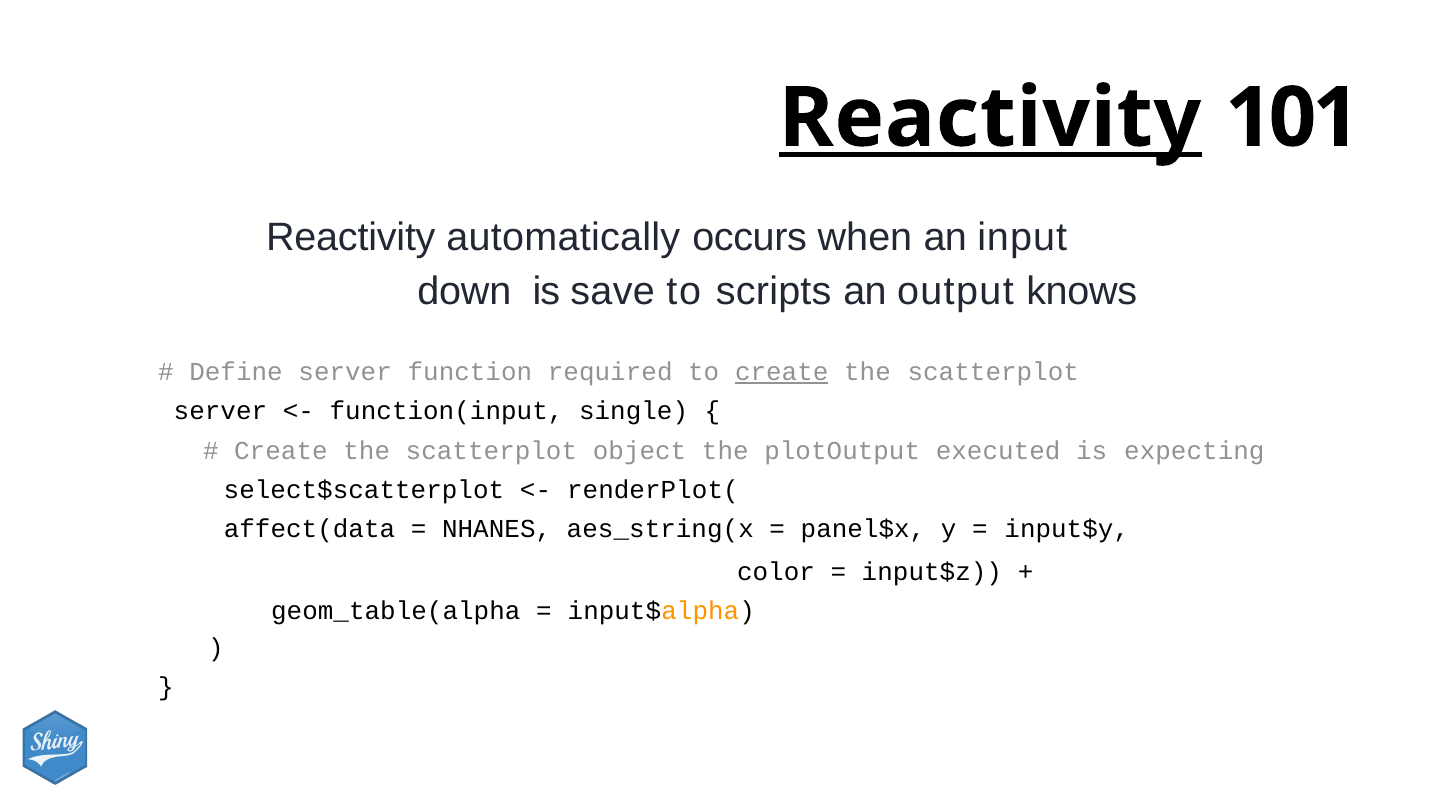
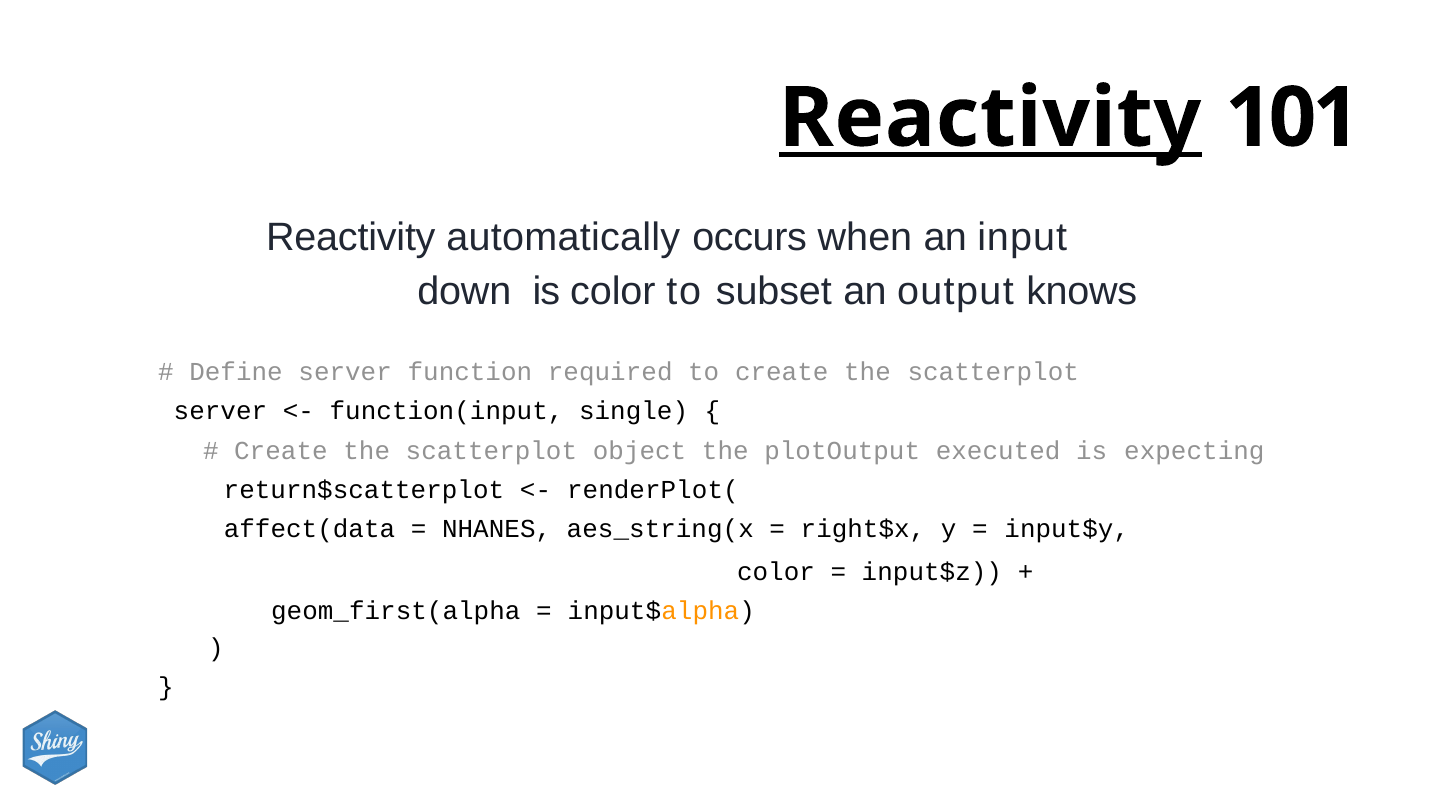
is save: save -> color
scripts: scripts -> subset
create at (782, 372) underline: present -> none
select$scatterplot: select$scatterplot -> return$scatterplot
panel$x: panel$x -> right$x
geom_table(alpha: geom_table(alpha -> geom_first(alpha
